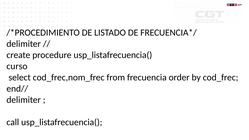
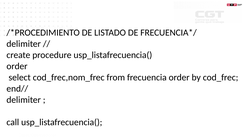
curso at (17, 66): curso -> order
